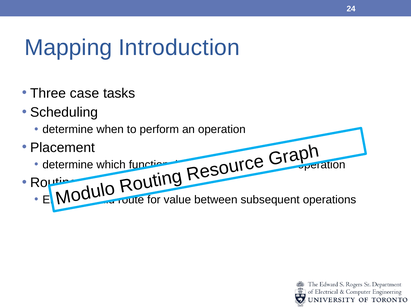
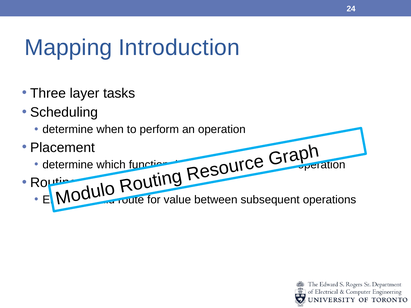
case: case -> layer
